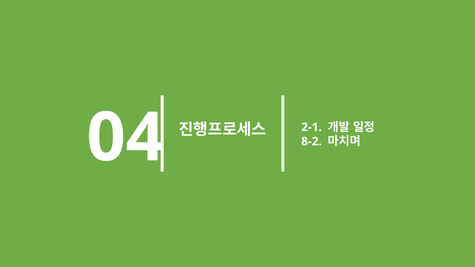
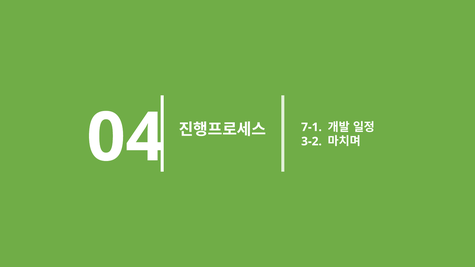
2-1: 2-1 -> 7-1
8-2: 8-2 -> 3-2
